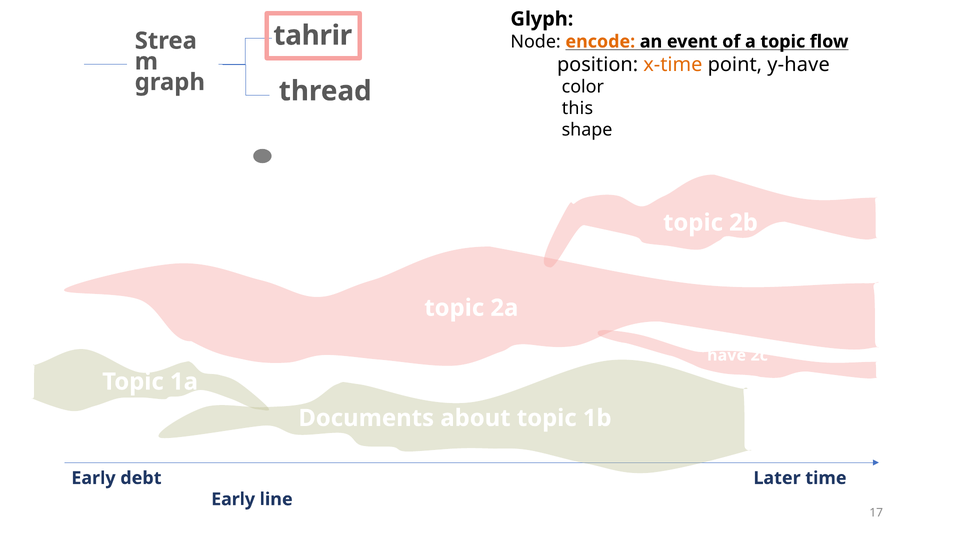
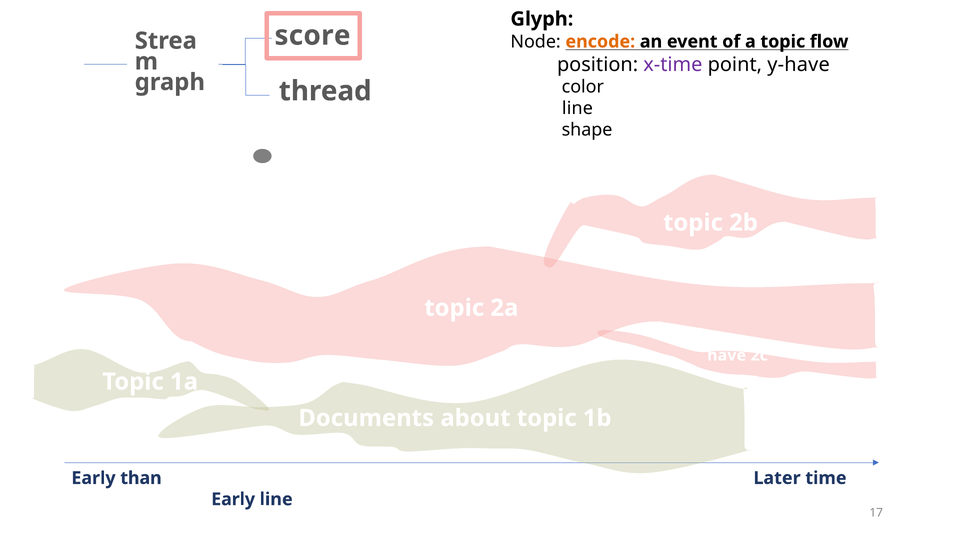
tahrir: tahrir -> score
x-time colour: orange -> purple
this at (577, 108): this -> line
debt: debt -> than
